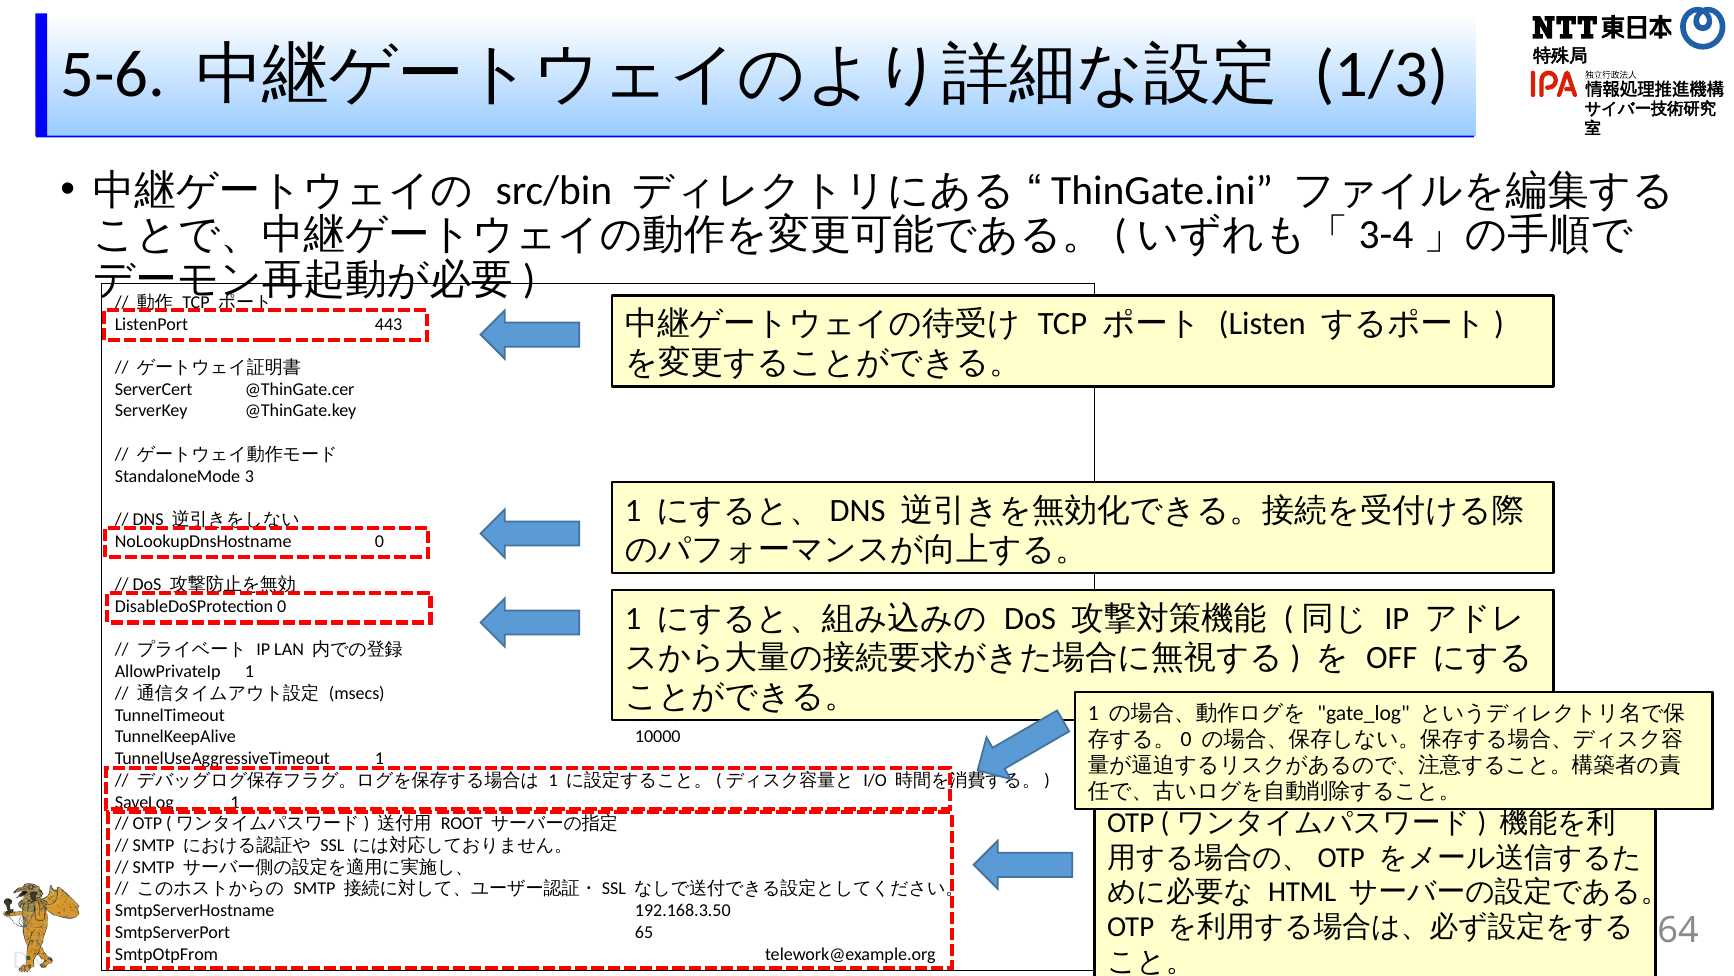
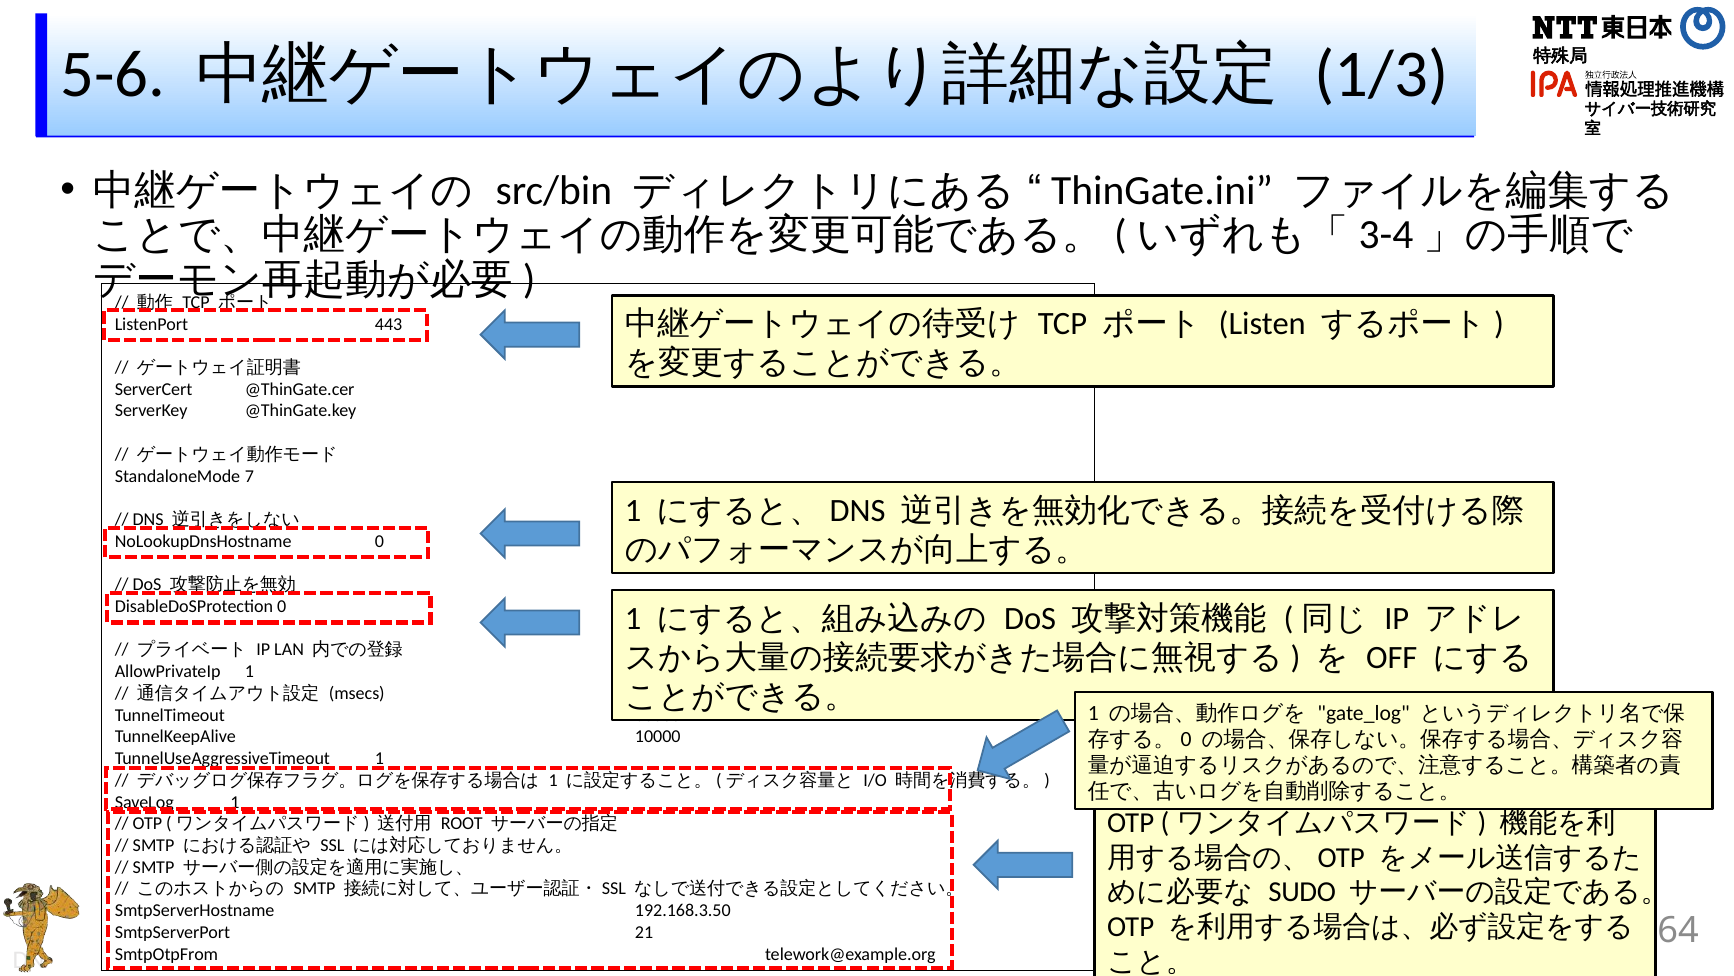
3: 3 -> 7
HTML: HTML -> SUDO
65: 65 -> 21
